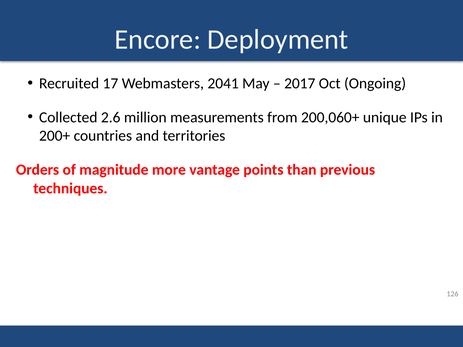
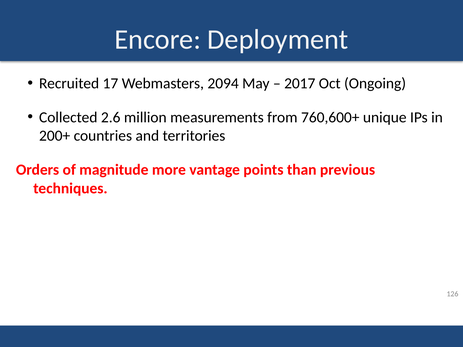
2041: 2041 -> 2094
200,060+: 200,060+ -> 760,600+
